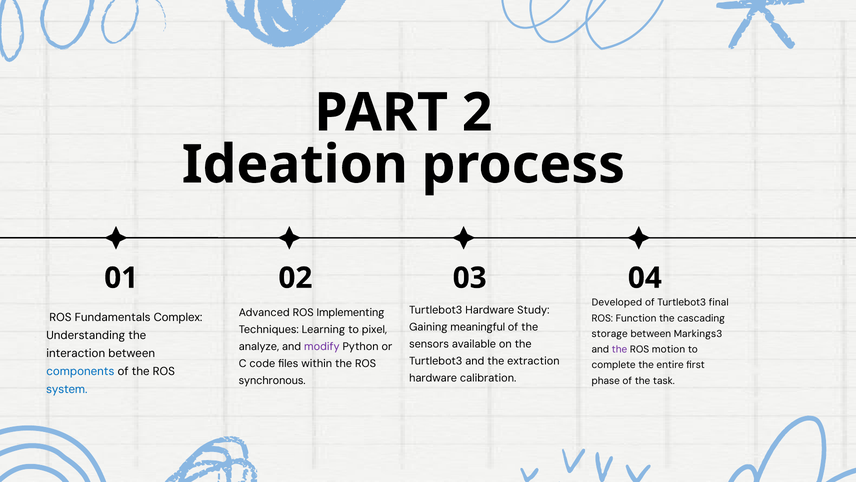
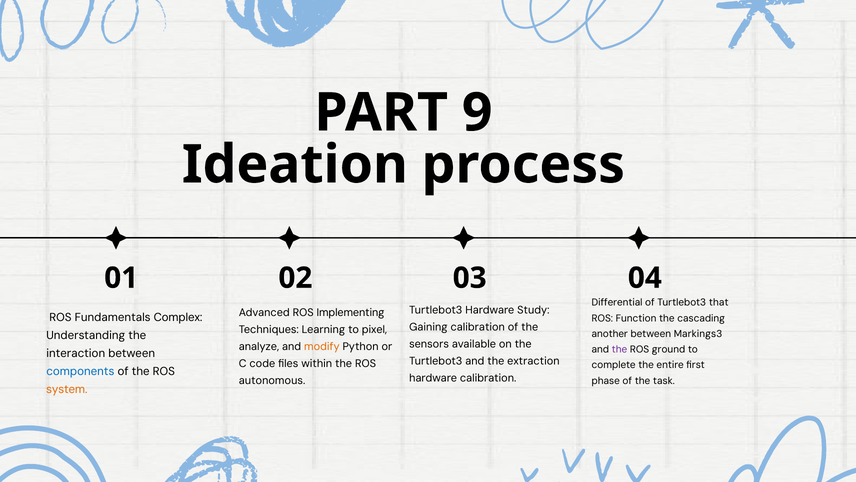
2: 2 -> 9
Developed: Developed -> Differential
final: final -> that
Gaining meaningful: meaningful -> calibration
storage: storage -> another
modify colour: purple -> orange
motion: motion -> ground
synchronous: synchronous -> autonomous
system colour: blue -> orange
